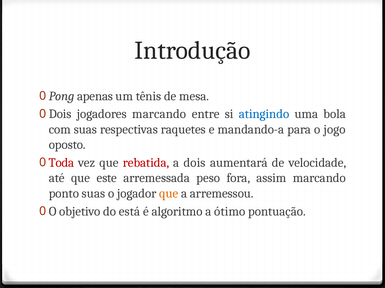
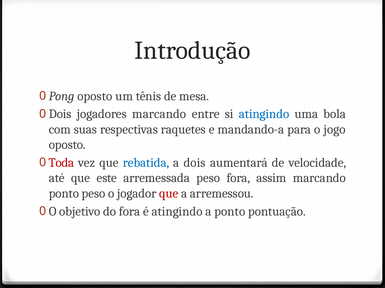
Pong apenas: apenas -> oposto
rebatida colour: red -> blue
ponto suas: suas -> peso
que at (169, 194) colour: orange -> red
do está: está -> fora
é algoritmo: algoritmo -> atingindo
a ótimo: ótimo -> ponto
